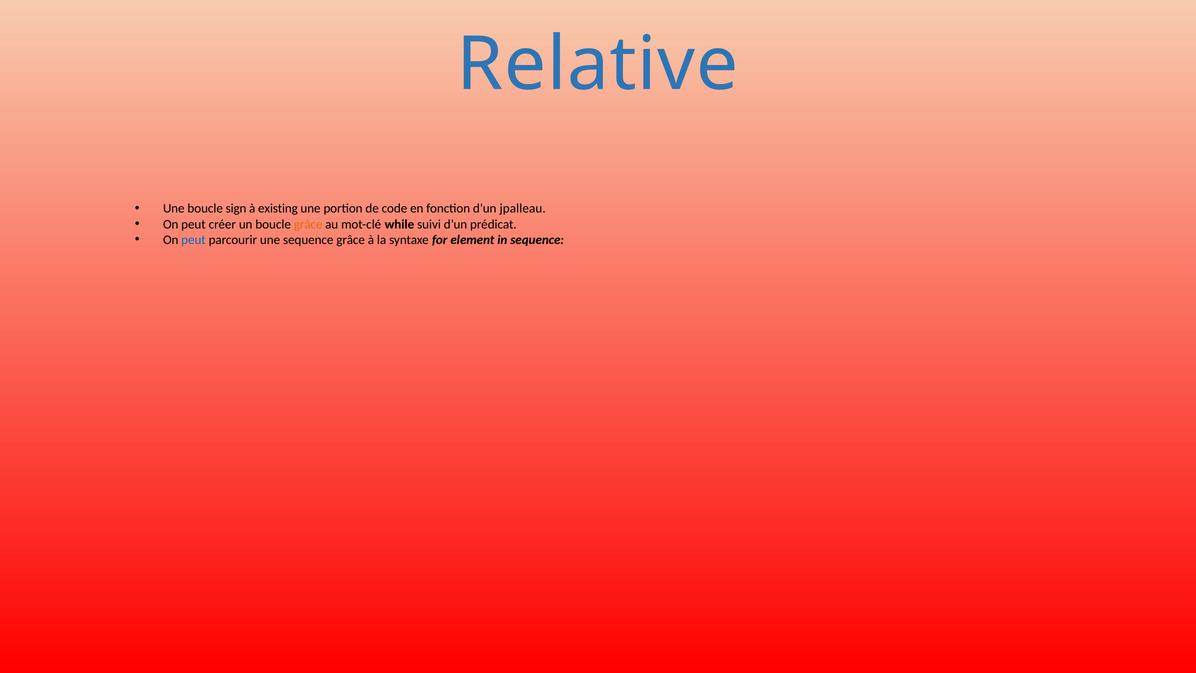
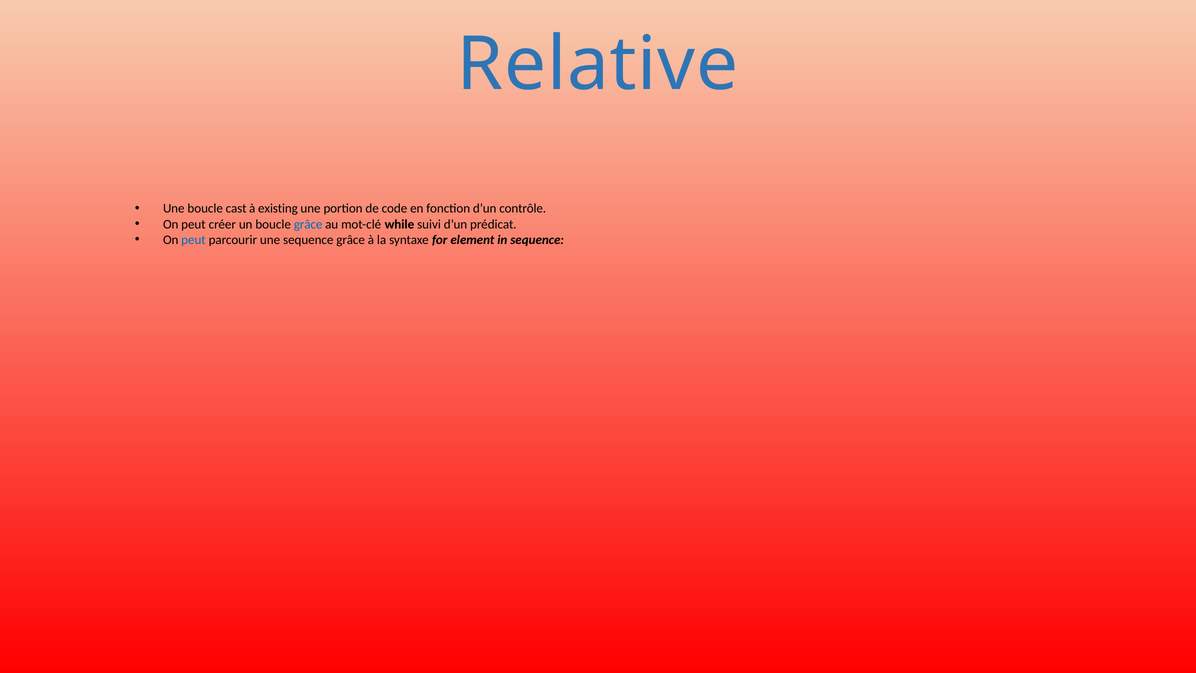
sign: sign -> cast
jpalleau: jpalleau -> contrôle
grâce at (308, 224) colour: orange -> blue
